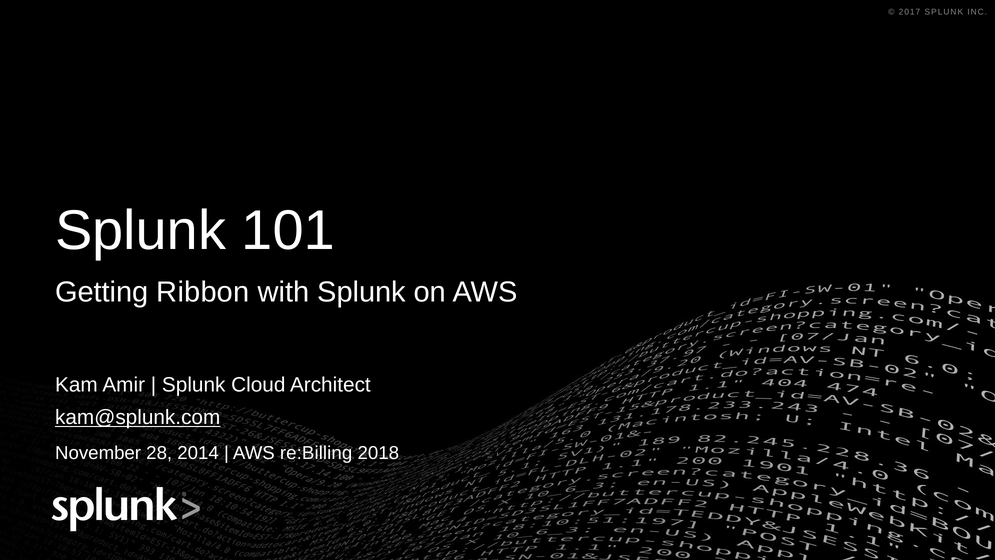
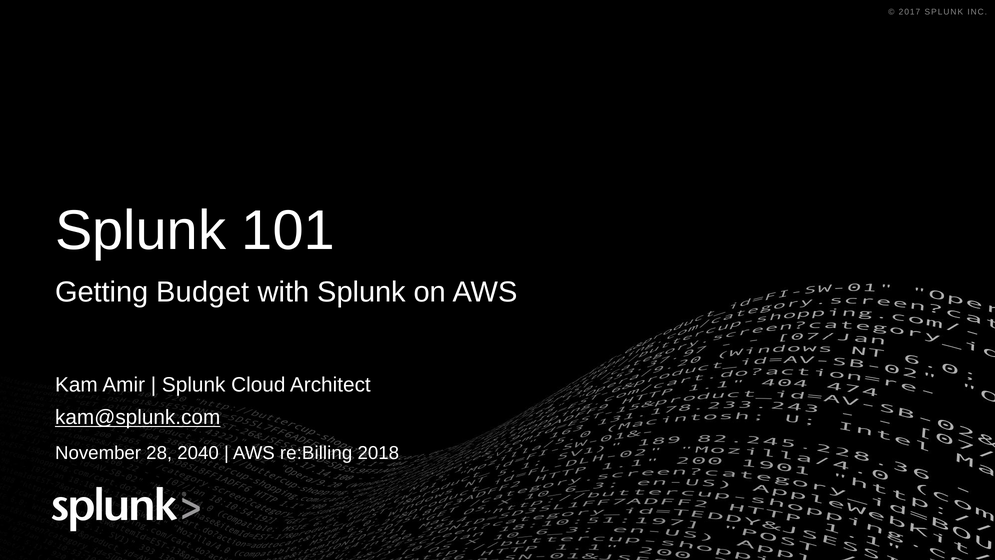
Ribbon: Ribbon -> Budget
2014: 2014 -> 2040
